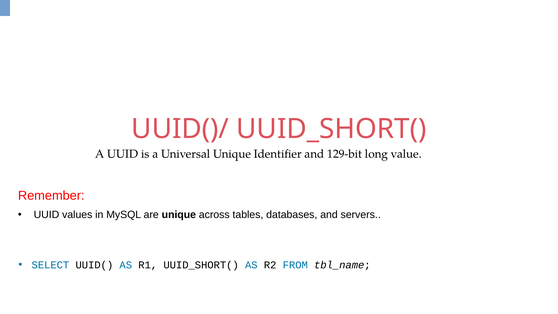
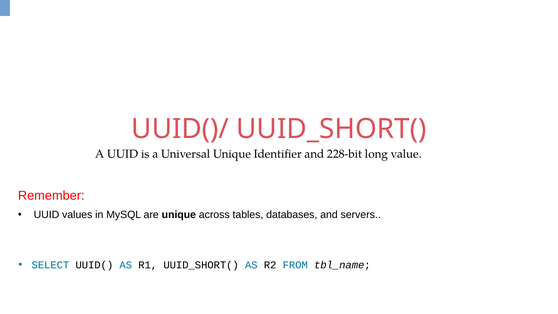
129-bit: 129-bit -> 228-bit
